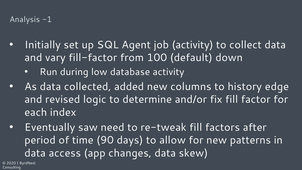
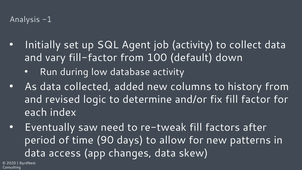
history edge: edge -> from
